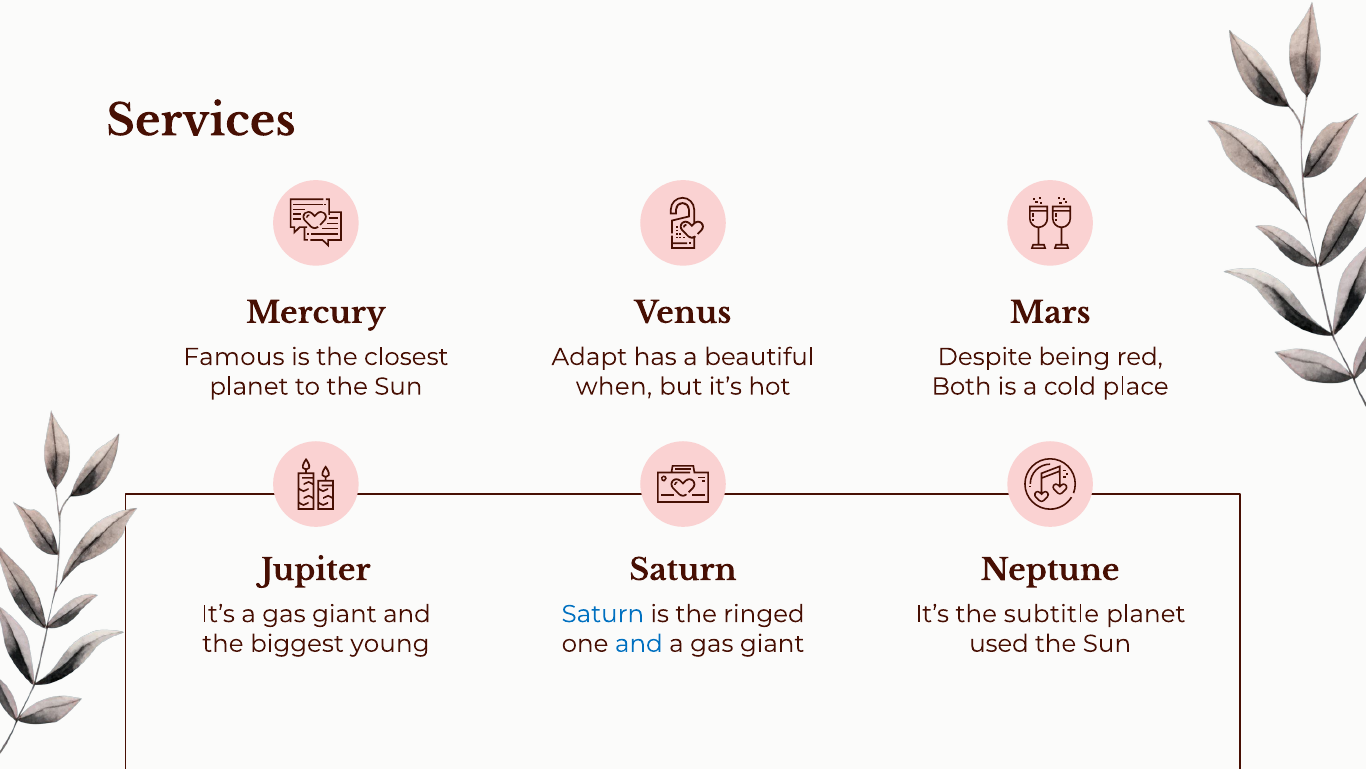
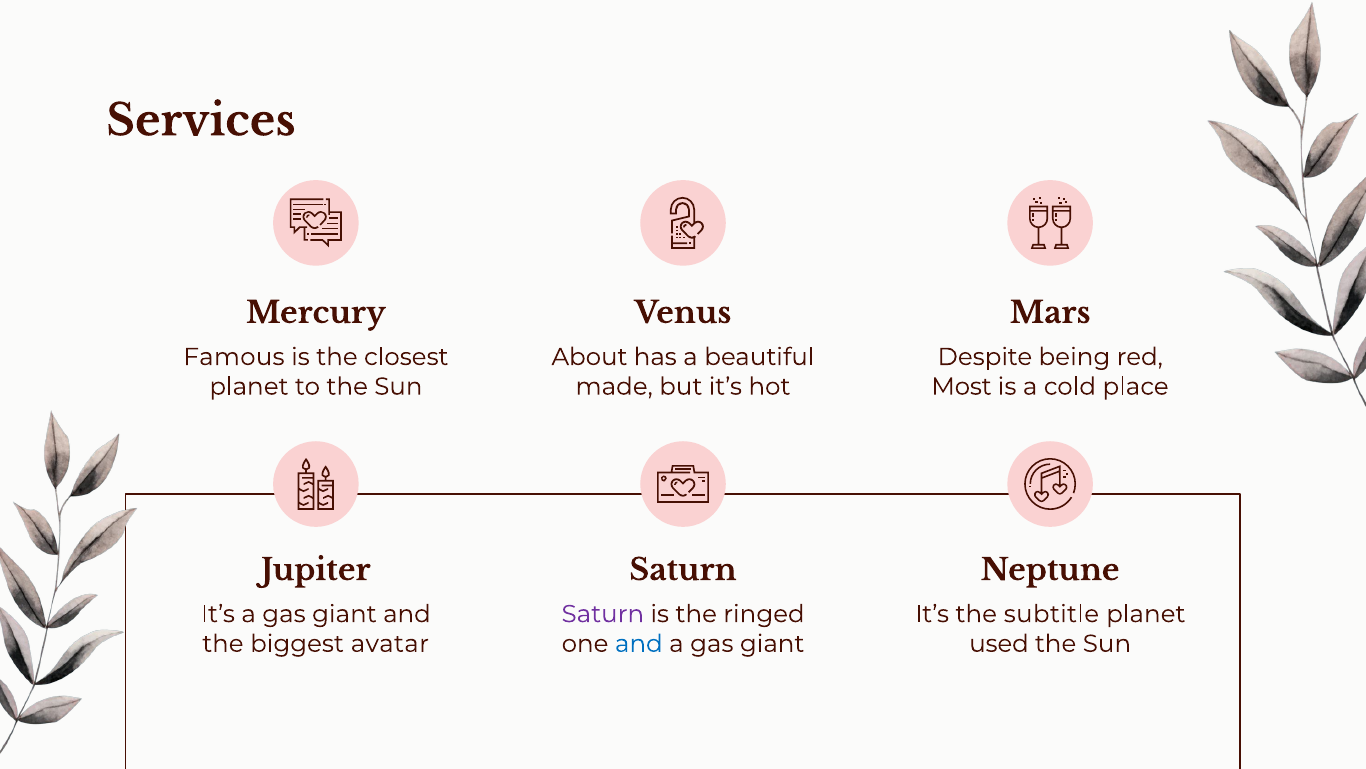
Adapt: Adapt -> About
when: when -> made
Both: Both -> Most
Saturn at (603, 614) colour: blue -> purple
young: young -> avatar
